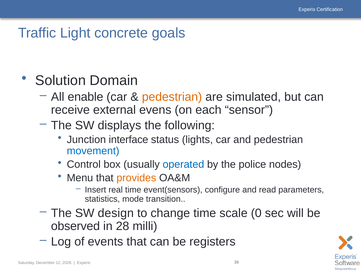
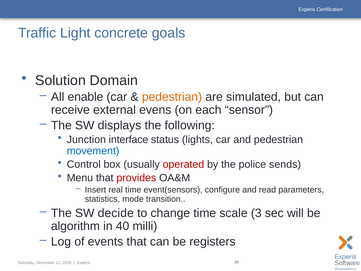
operated colour: blue -> red
nodes: nodes -> sends
provides colour: orange -> red
design: design -> decide
0: 0 -> 3
observed: observed -> algorithm
28: 28 -> 40
